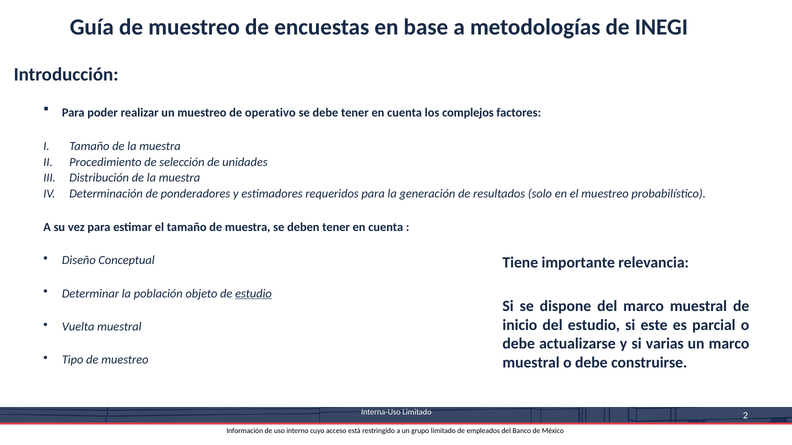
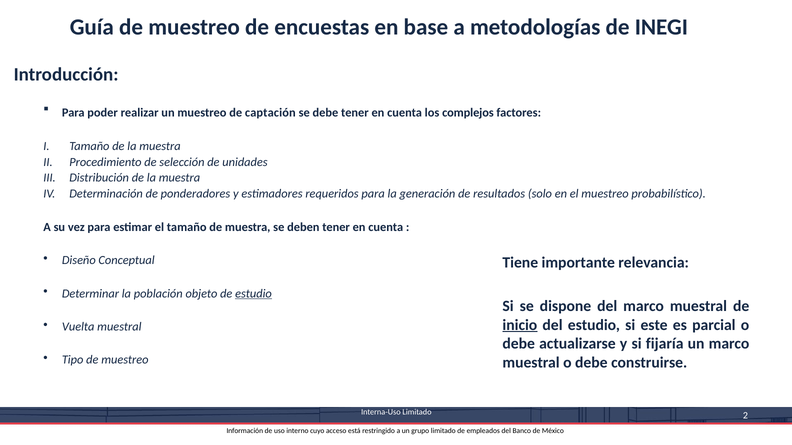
operativo: operativo -> captación
inicio underline: none -> present
varias: varias -> fijaría
